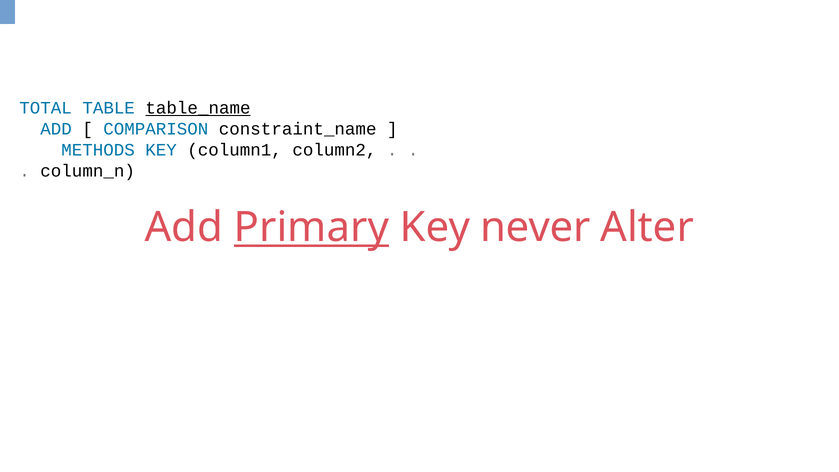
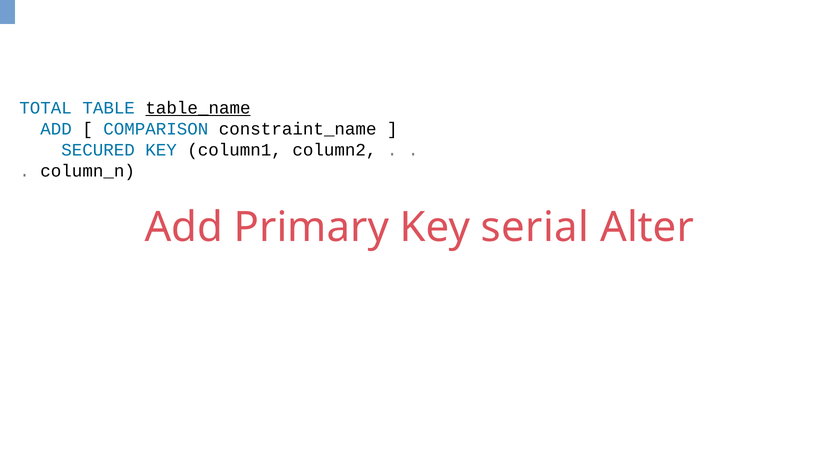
METHODS: METHODS -> SECURED
Primary underline: present -> none
never: never -> serial
